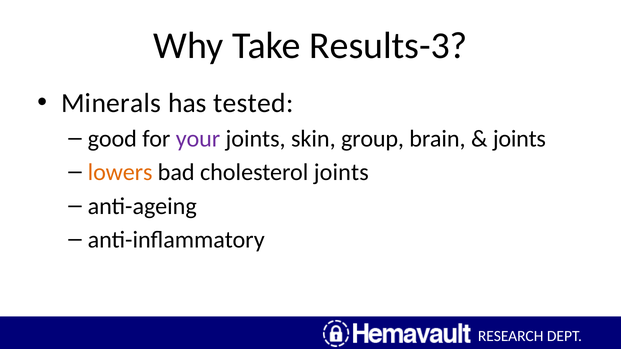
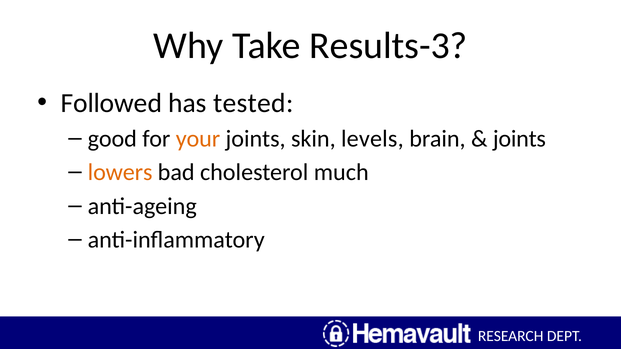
Minerals: Minerals -> Followed
your colour: purple -> orange
group: group -> levels
cholesterol joints: joints -> much
